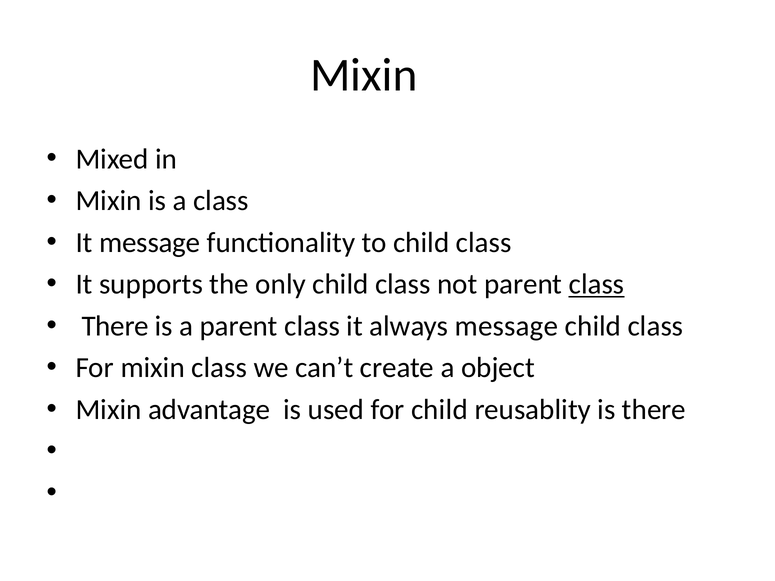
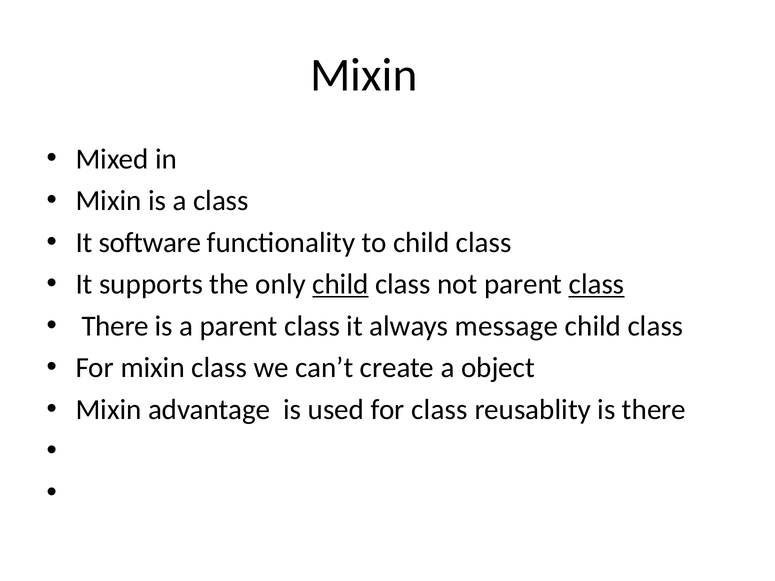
It message: message -> software
child at (340, 284) underline: none -> present
for child: child -> class
